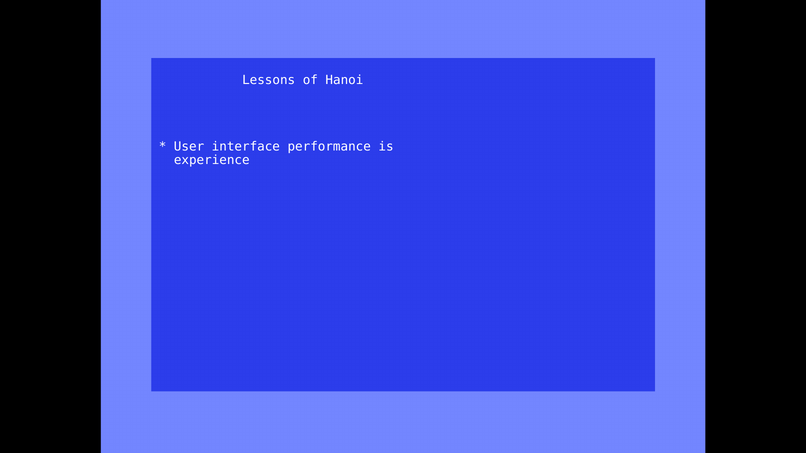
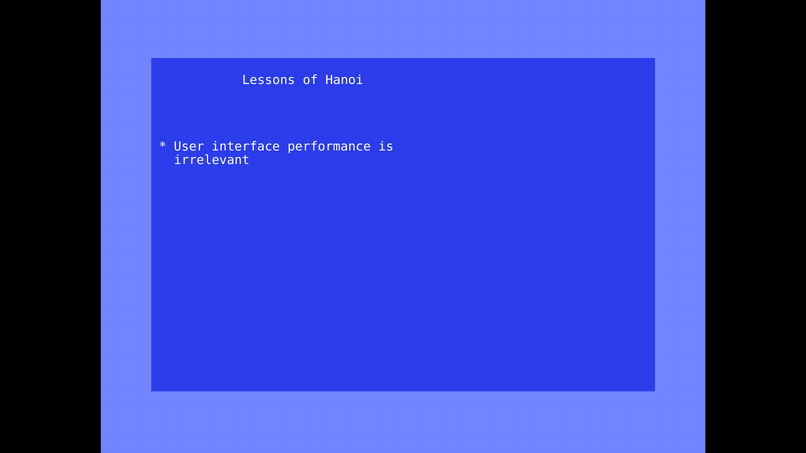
experience: experience -> irrelevant
